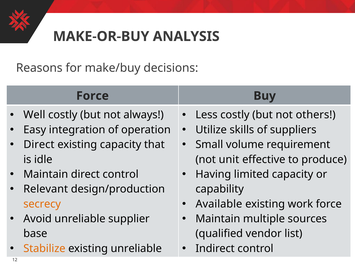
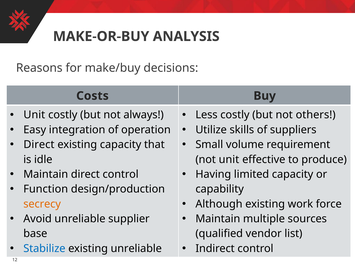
Force at (92, 96): Force -> Costs
Well at (34, 115): Well -> Unit
Relevant: Relevant -> Function
Available: Available -> Although
Stabilize colour: orange -> blue
